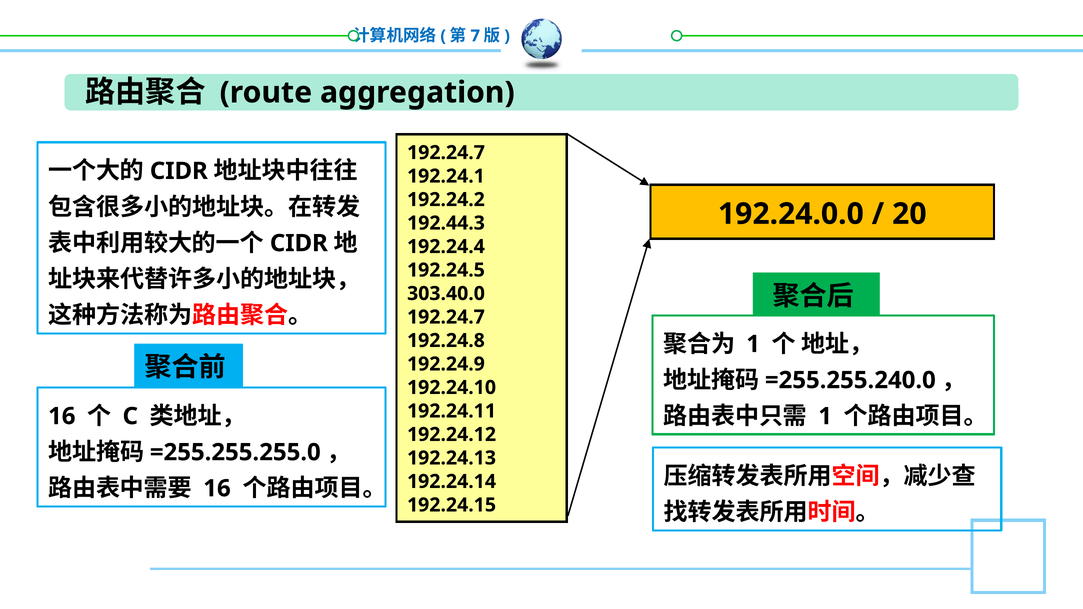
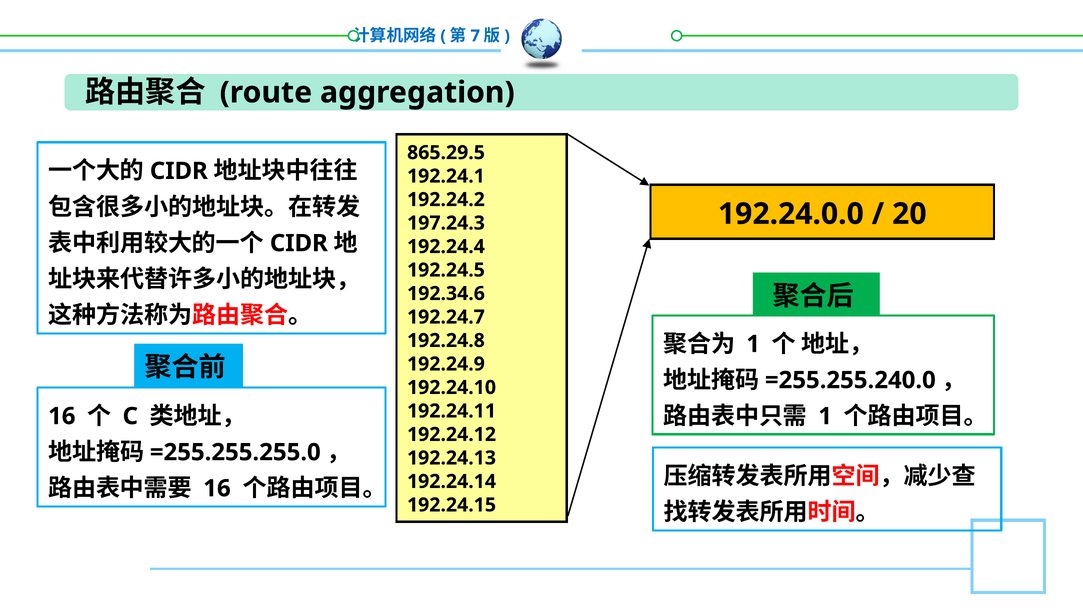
192.24.7 at (446, 153): 192.24.7 -> 865.29.5
192.44.3: 192.44.3 -> 197.24.3
303.40.0: 303.40.0 -> 192.34.6
